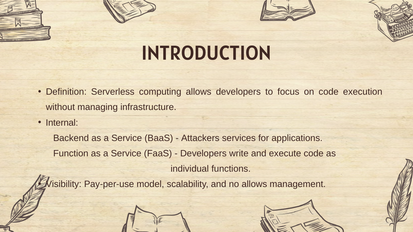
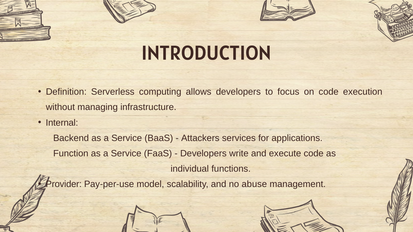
Visibility: Visibility -> Provider
no allows: allows -> abuse
